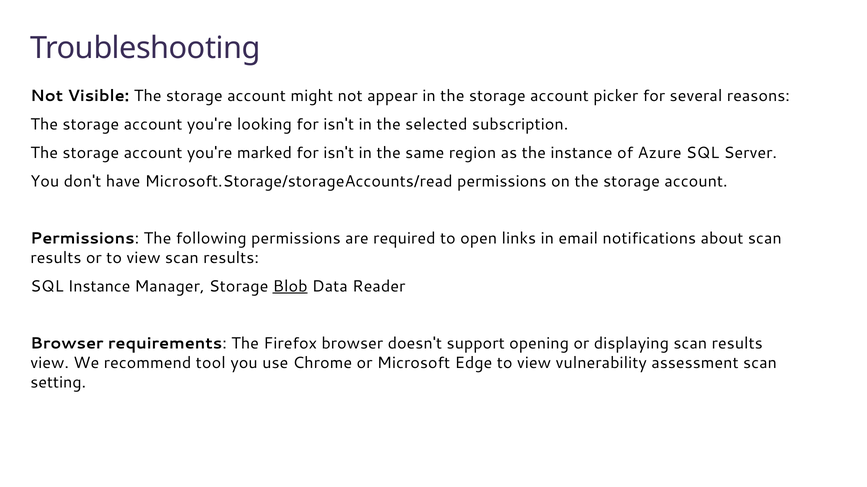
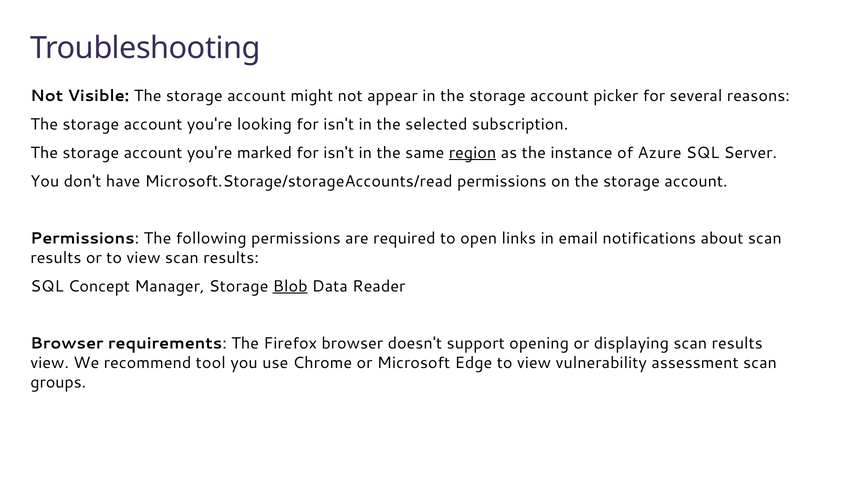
region underline: none -> present
SQL Instance: Instance -> Concept
setting: setting -> groups
